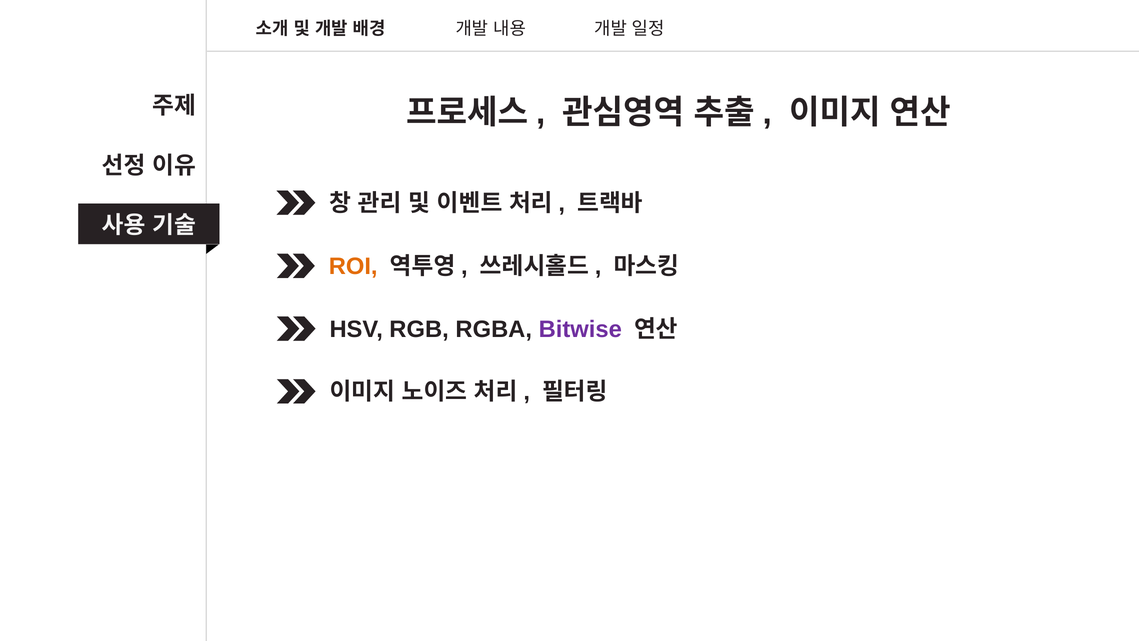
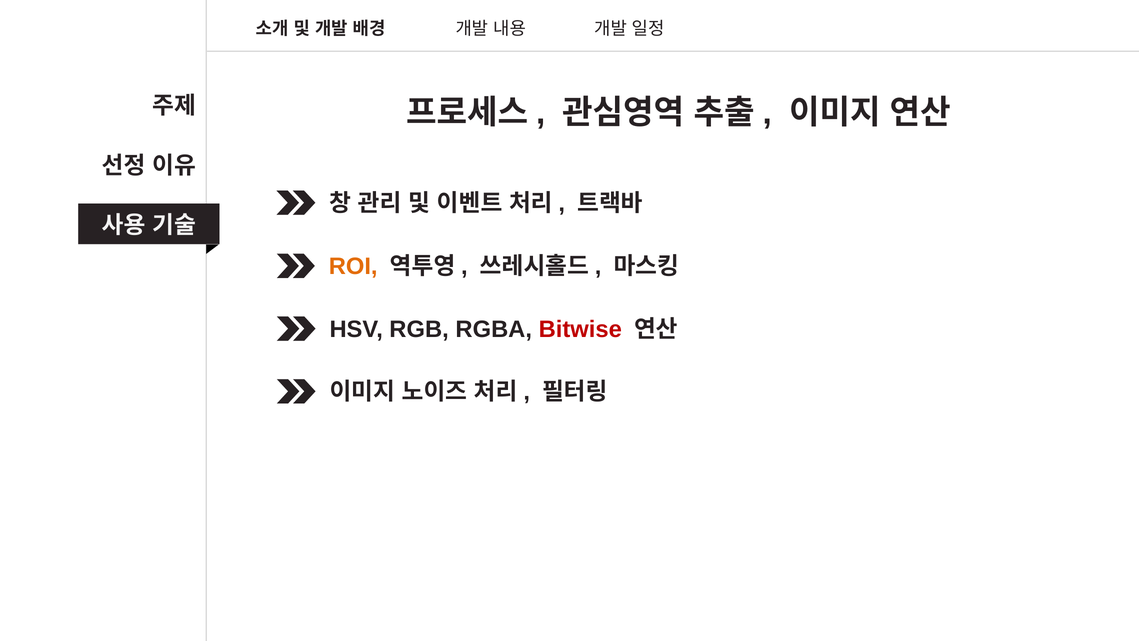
Bitwise colour: purple -> red
